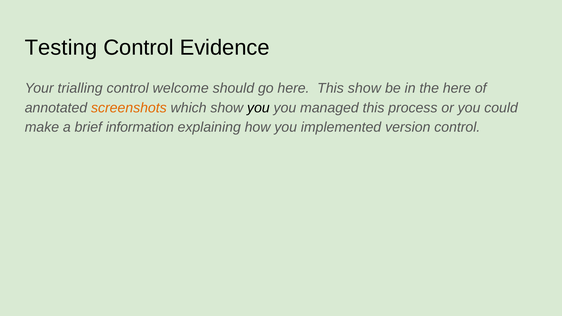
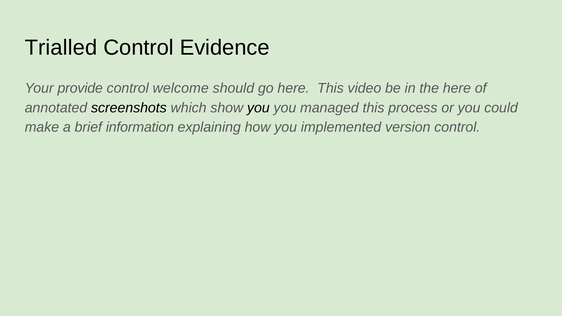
Testing: Testing -> Trialled
trialling: trialling -> provide
This show: show -> video
screenshots colour: orange -> black
